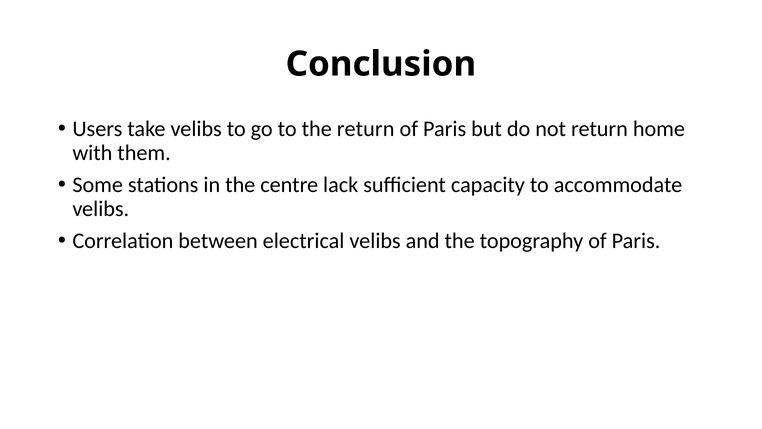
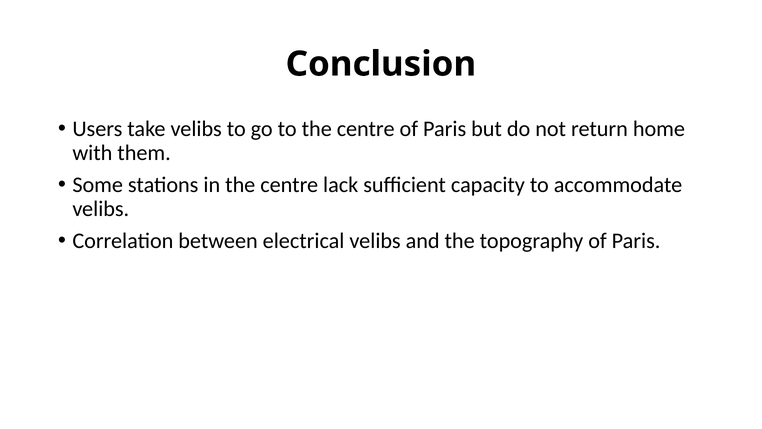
to the return: return -> centre
